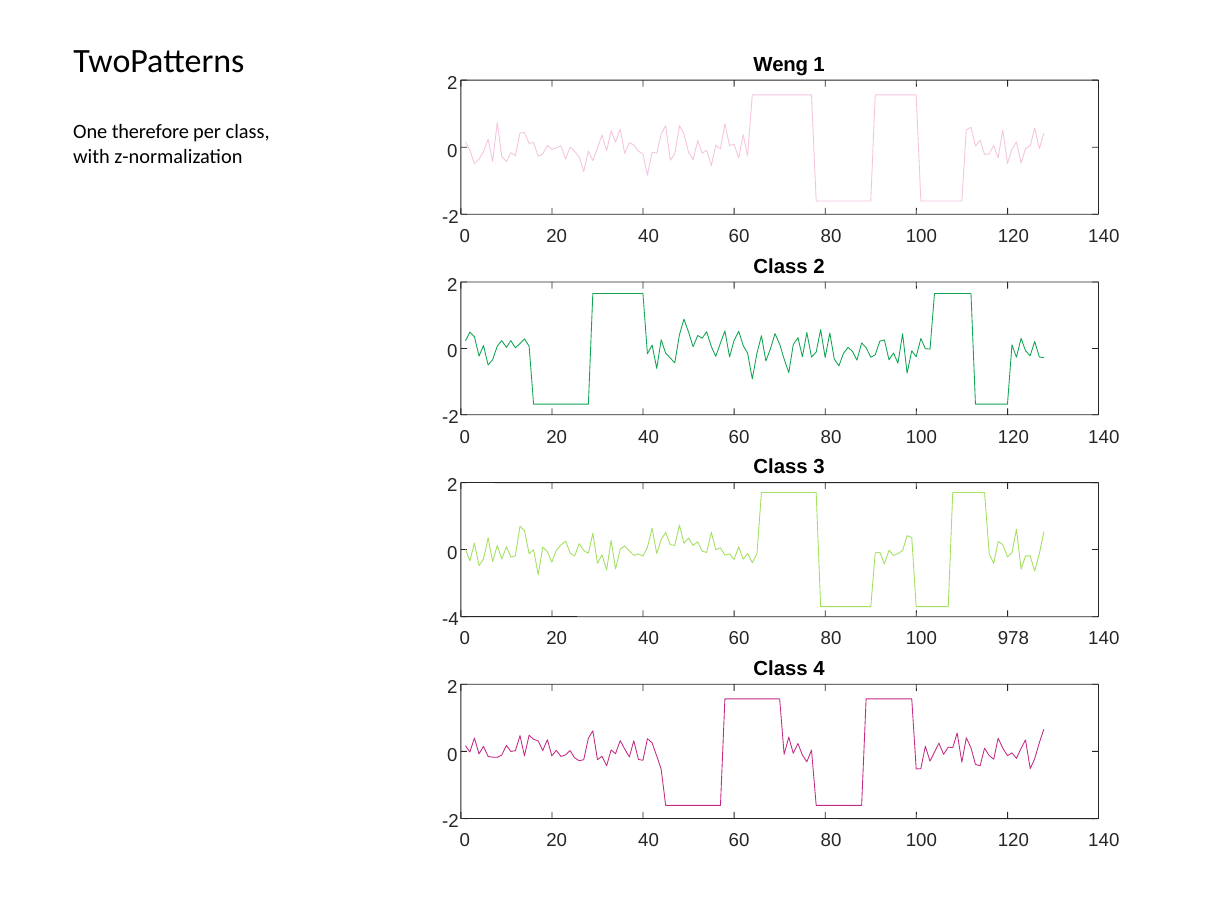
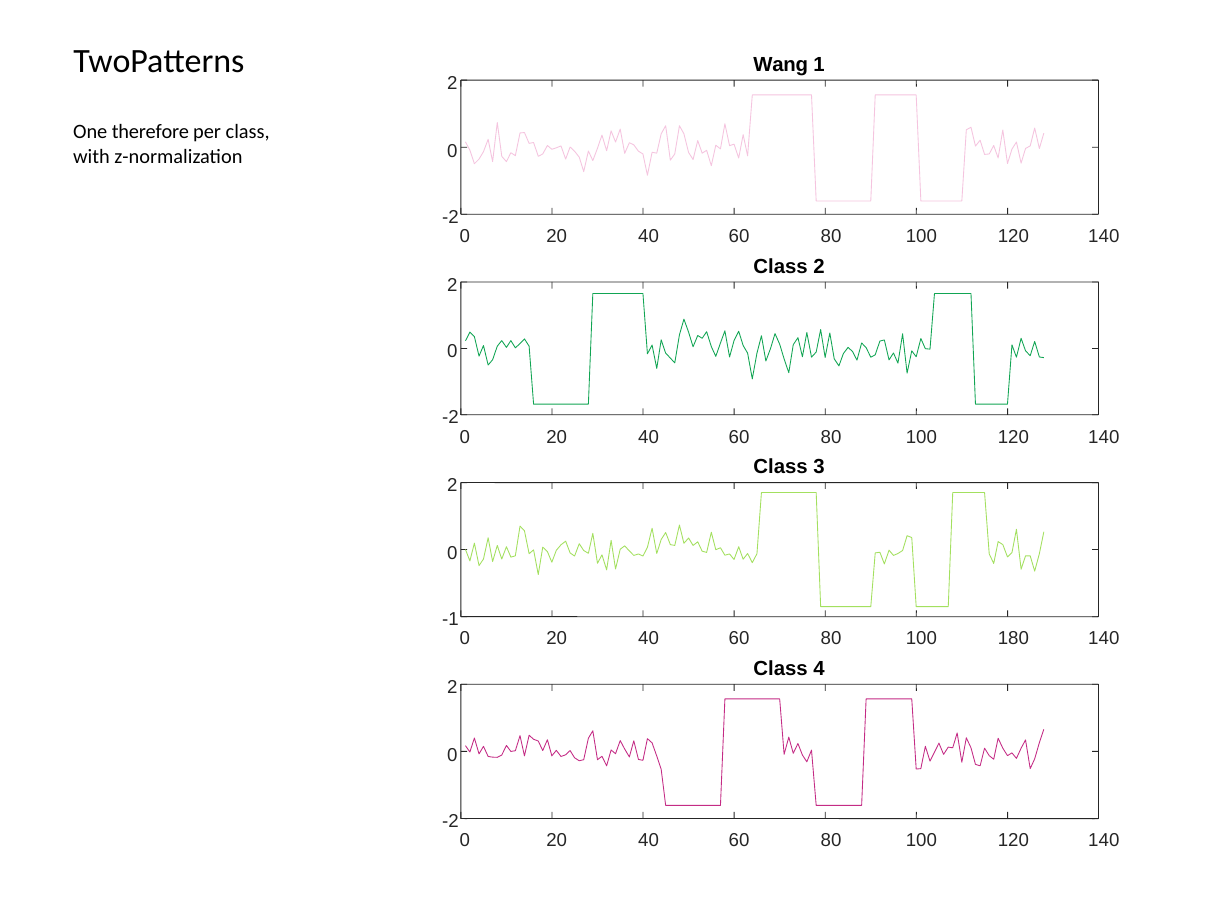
Weng: Weng -> Wang
-4: -4 -> -1
978: 978 -> 180
